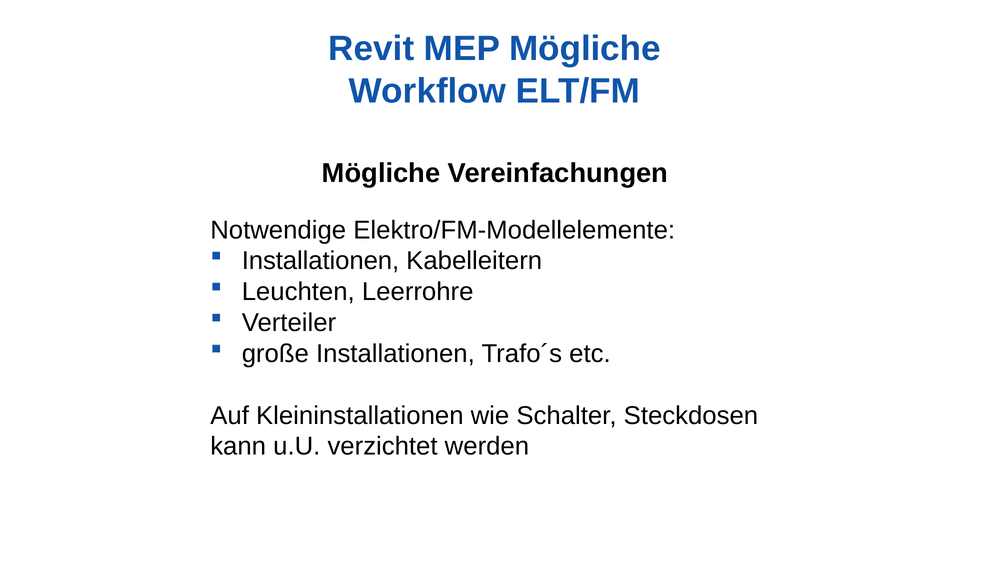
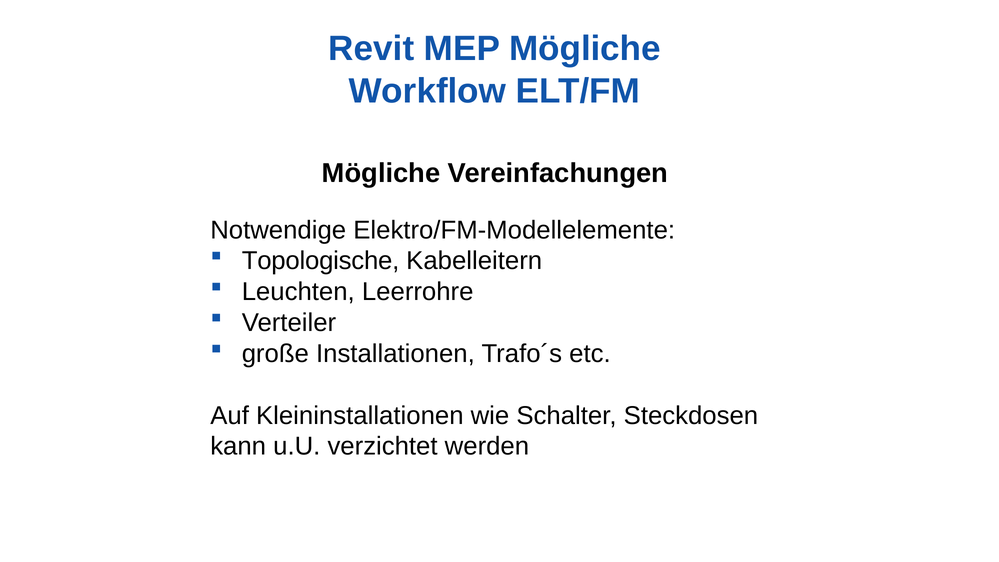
Installationen at (320, 261): Installationen -> Topologische
